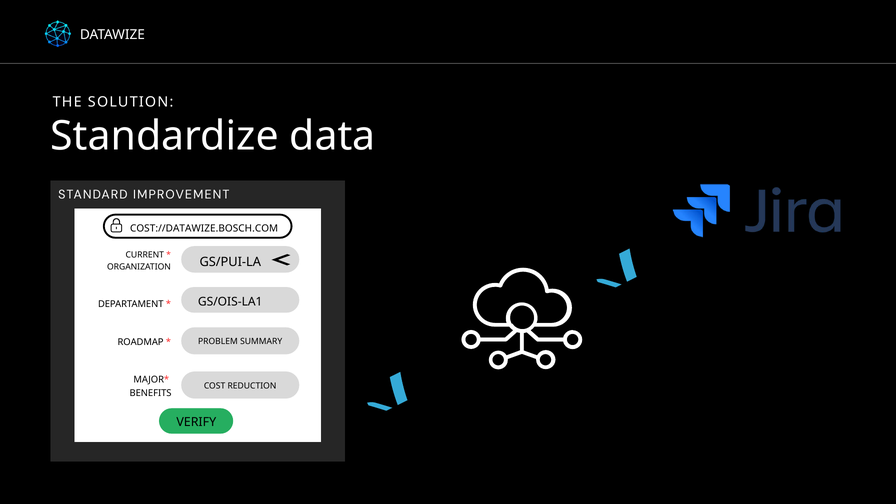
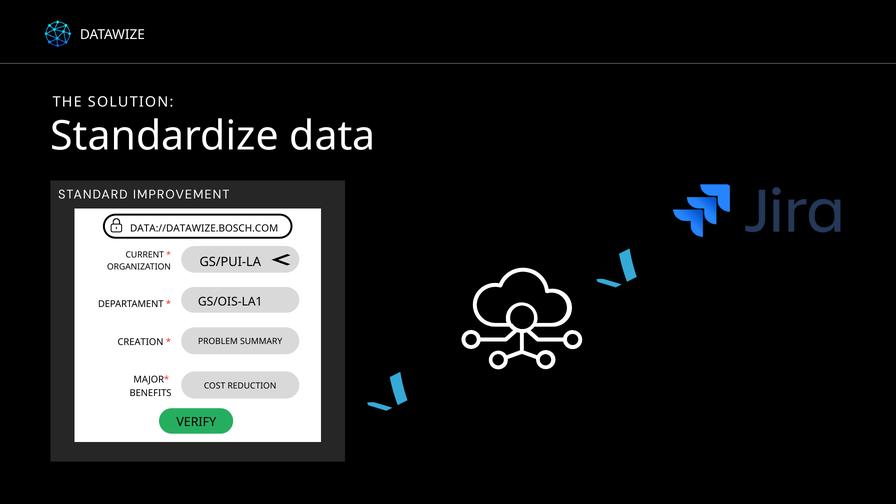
COST://DATAWIZE.BOSCH.COM: COST://DATAWIZE.BOSCH.COM -> DATA://DATAWIZE.BOSCH.COM
ROADMAP: ROADMAP -> CREATION
